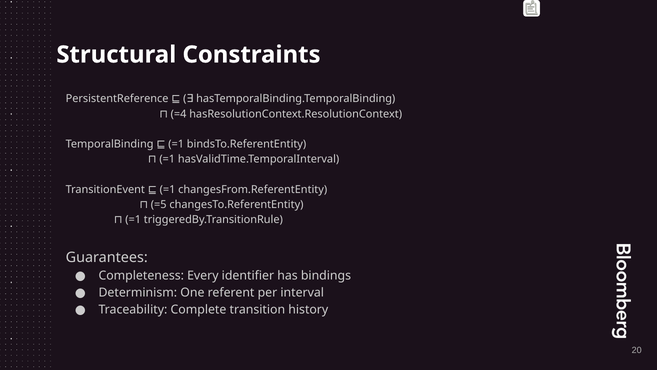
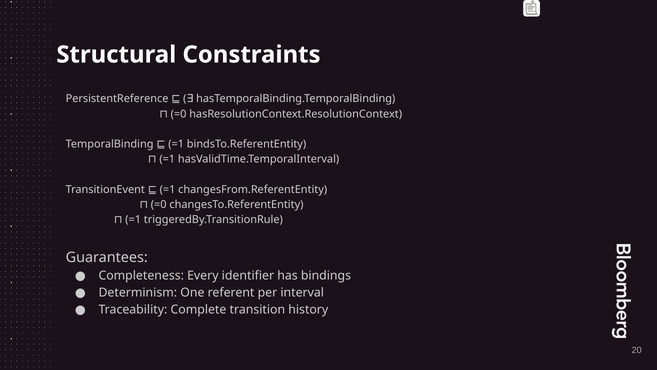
=4 at (179, 114): =4 -> =0
=5 at (159, 204): =5 -> =0
